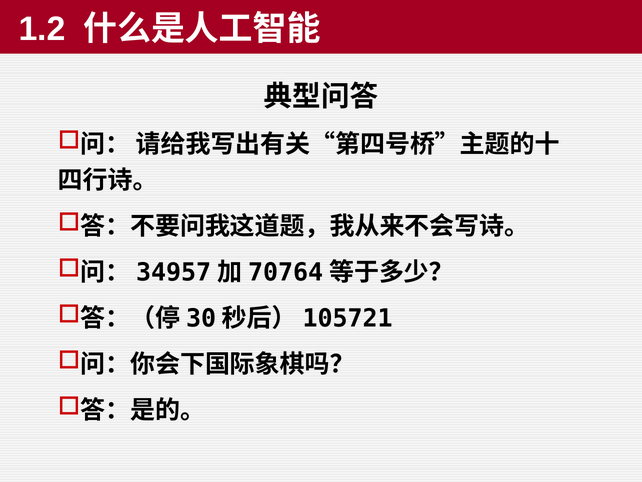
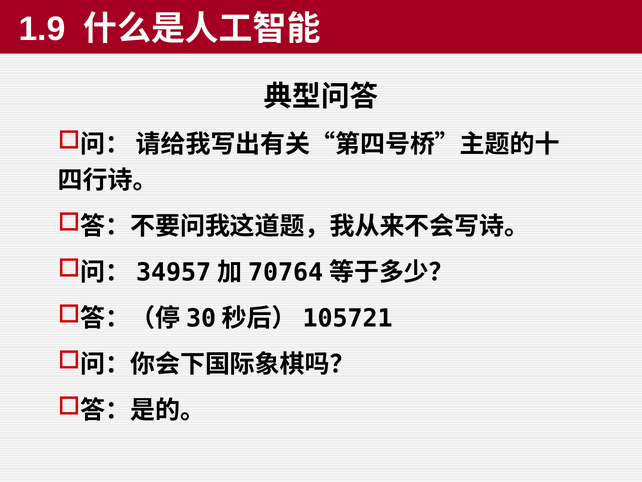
1.2: 1.2 -> 1.9
